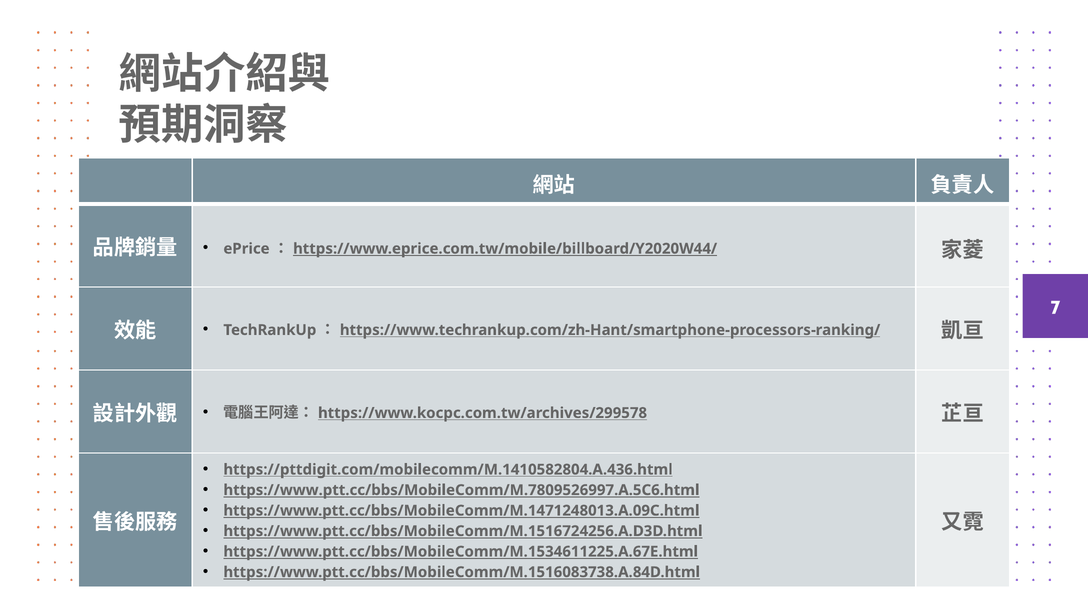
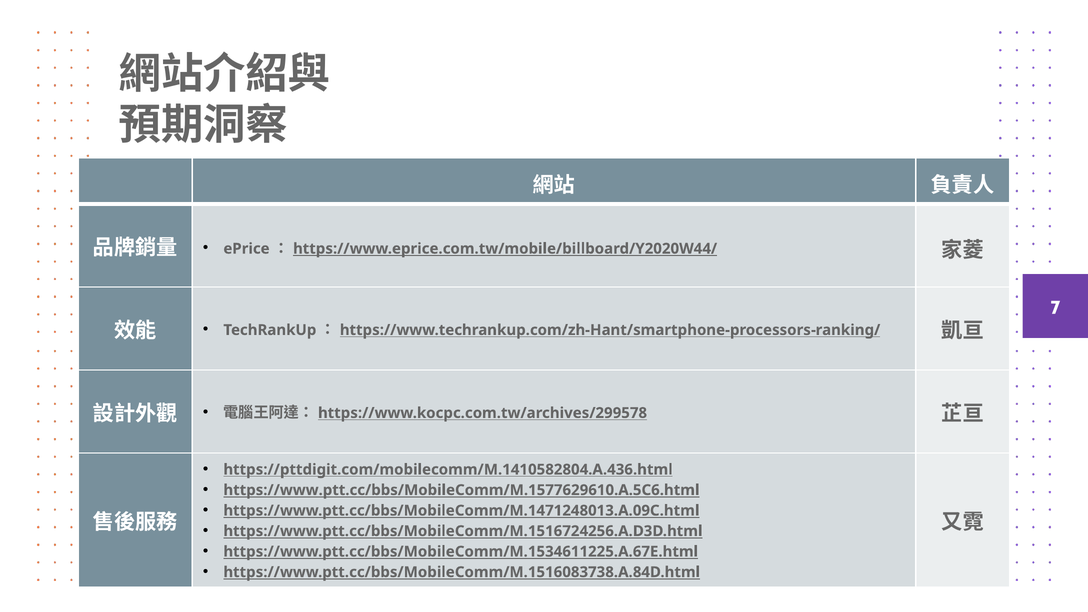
https://www.ptt.cc/bbs/MobileComm/M.7809526997.A.5C6.html: https://www.ptt.cc/bbs/MobileComm/M.7809526997.A.5C6.html -> https://www.ptt.cc/bbs/MobileComm/M.1577629610.A.5C6.html
